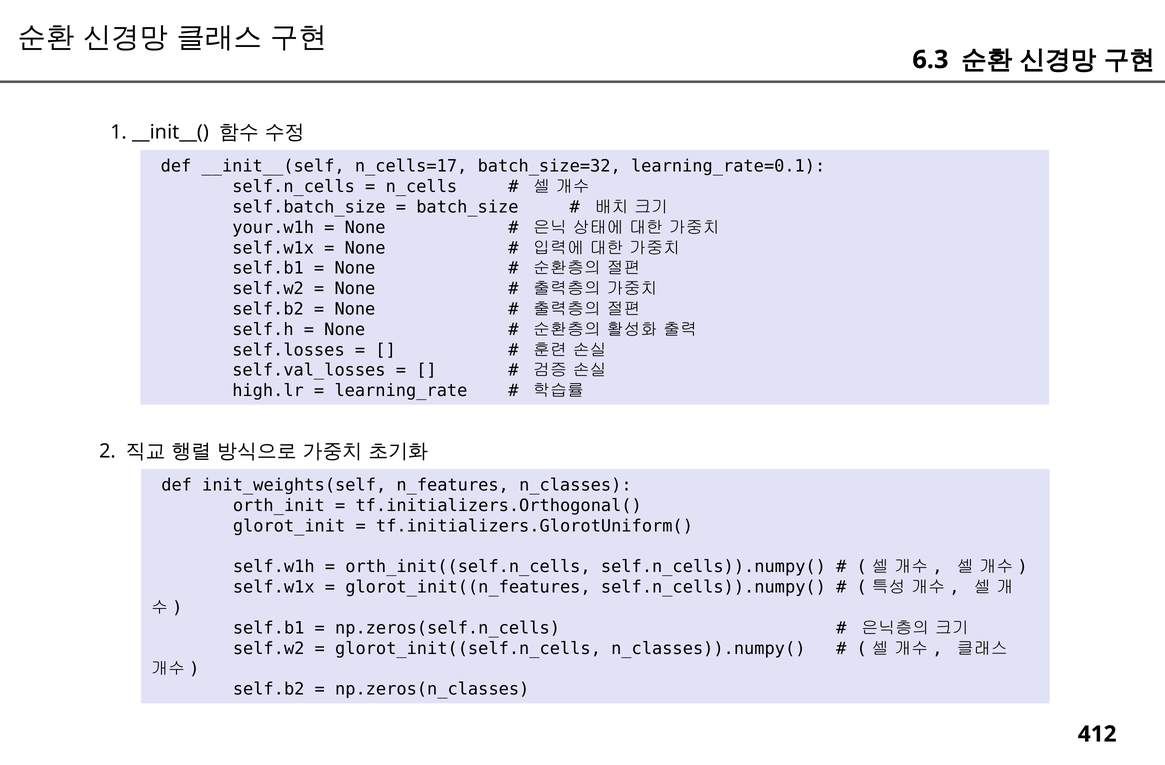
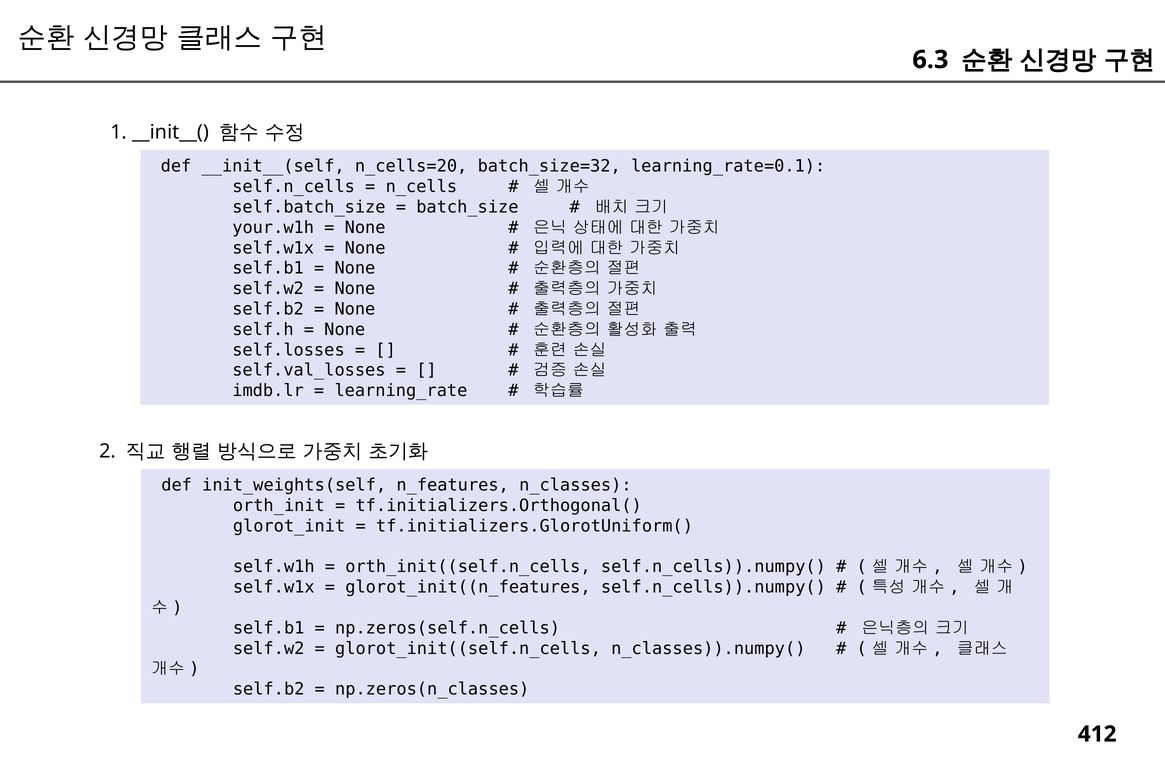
n_cells=17: n_cells=17 -> n_cells=20
high.lr: high.lr -> imdb.lr
